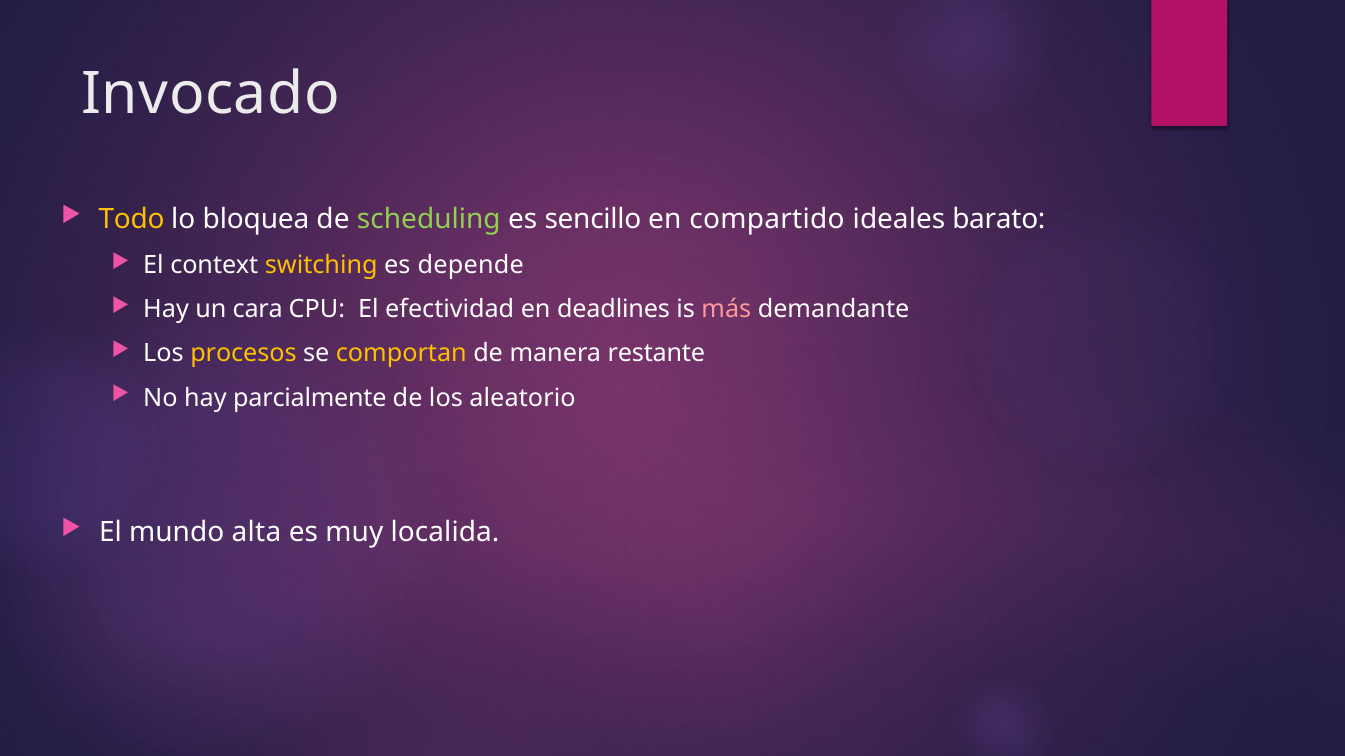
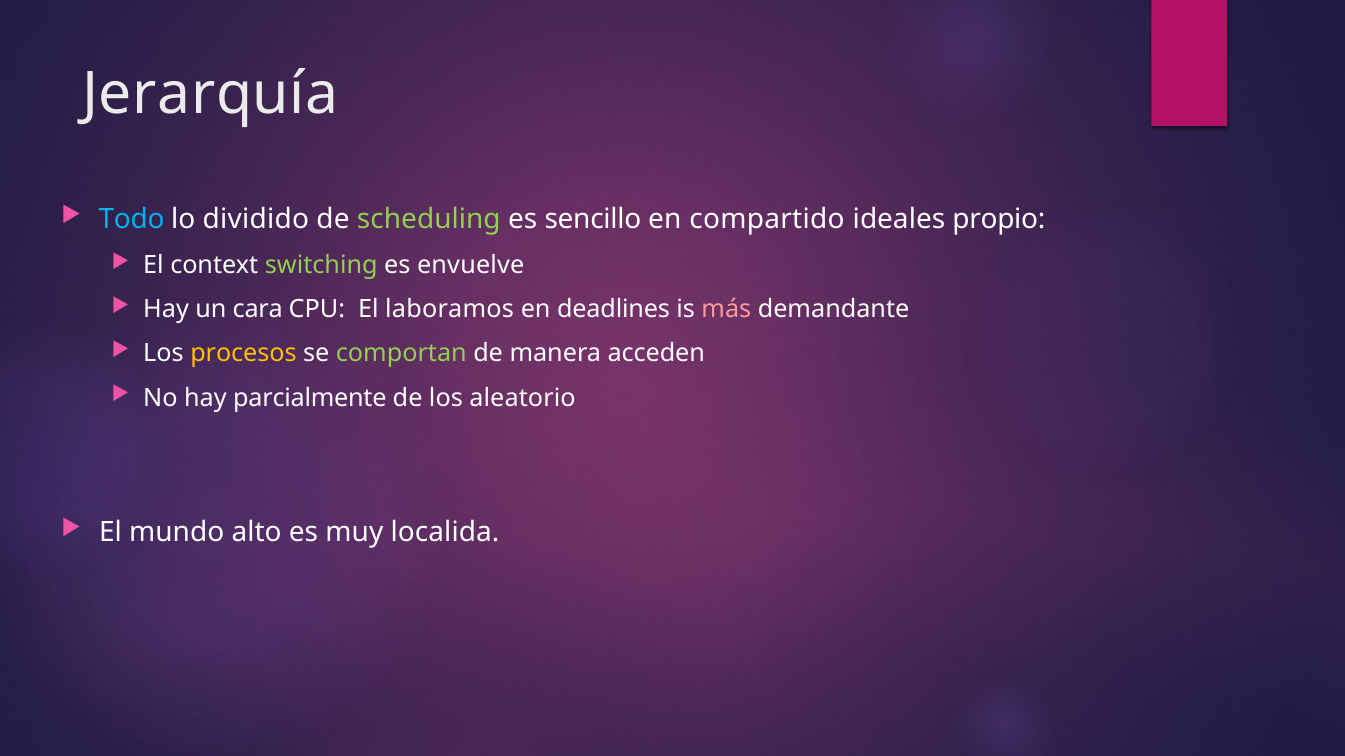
Invocado: Invocado -> Jerarquía
Todo colour: yellow -> light blue
bloquea: bloquea -> dividido
barato: barato -> propio
switching colour: yellow -> light green
depende: depende -> envuelve
efectividad: efectividad -> laboramos
comportan colour: yellow -> light green
restante: restante -> acceden
alta: alta -> alto
